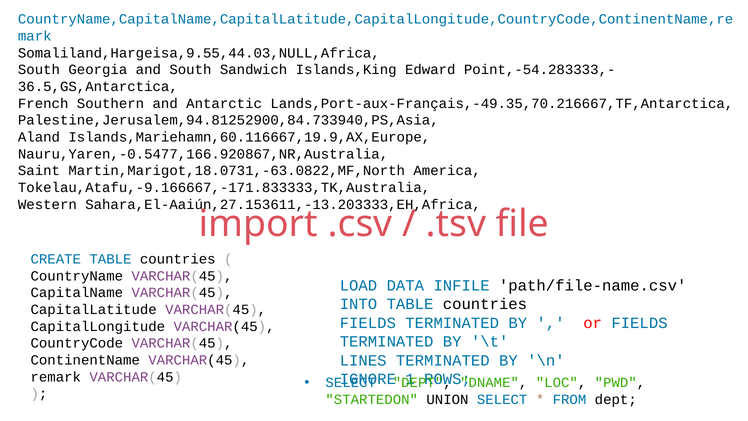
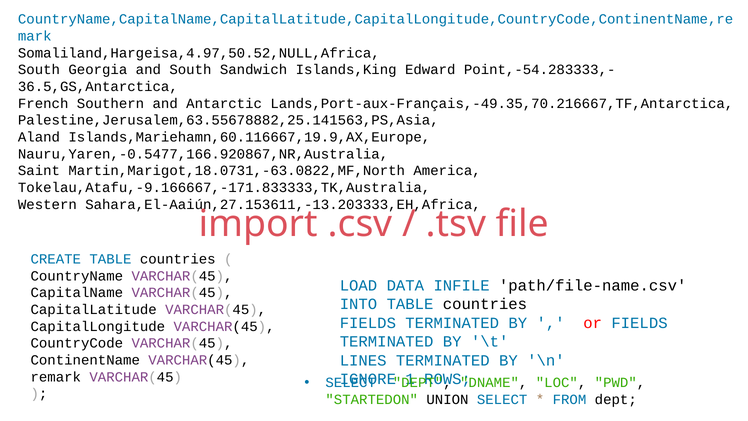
Somaliland,Hargeisa,9.55,44.03,NULL,Africa: Somaliland,Hargeisa,9.55,44.03,NULL,Africa -> Somaliland,Hargeisa,4.97,50.52,NULL,Africa
Palestine,Jerusalem,94.81252900,84.733940,PS,Asia: Palestine,Jerusalem,94.81252900,84.733940,PS,Asia -> Palestine,Jerusalem,63.55678882,25.141563,PS,Asia
